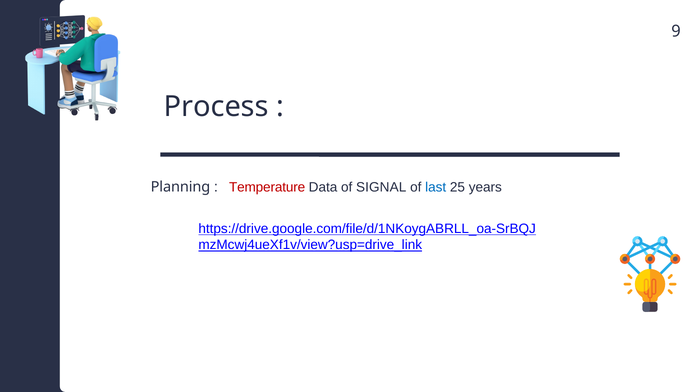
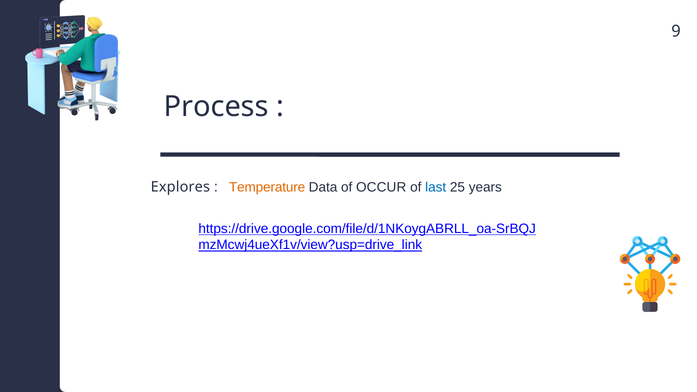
Temperature colour: red -> orange
SIGNAL: SIGNAL -> OCCUR
Planning: Planning -> Explores
